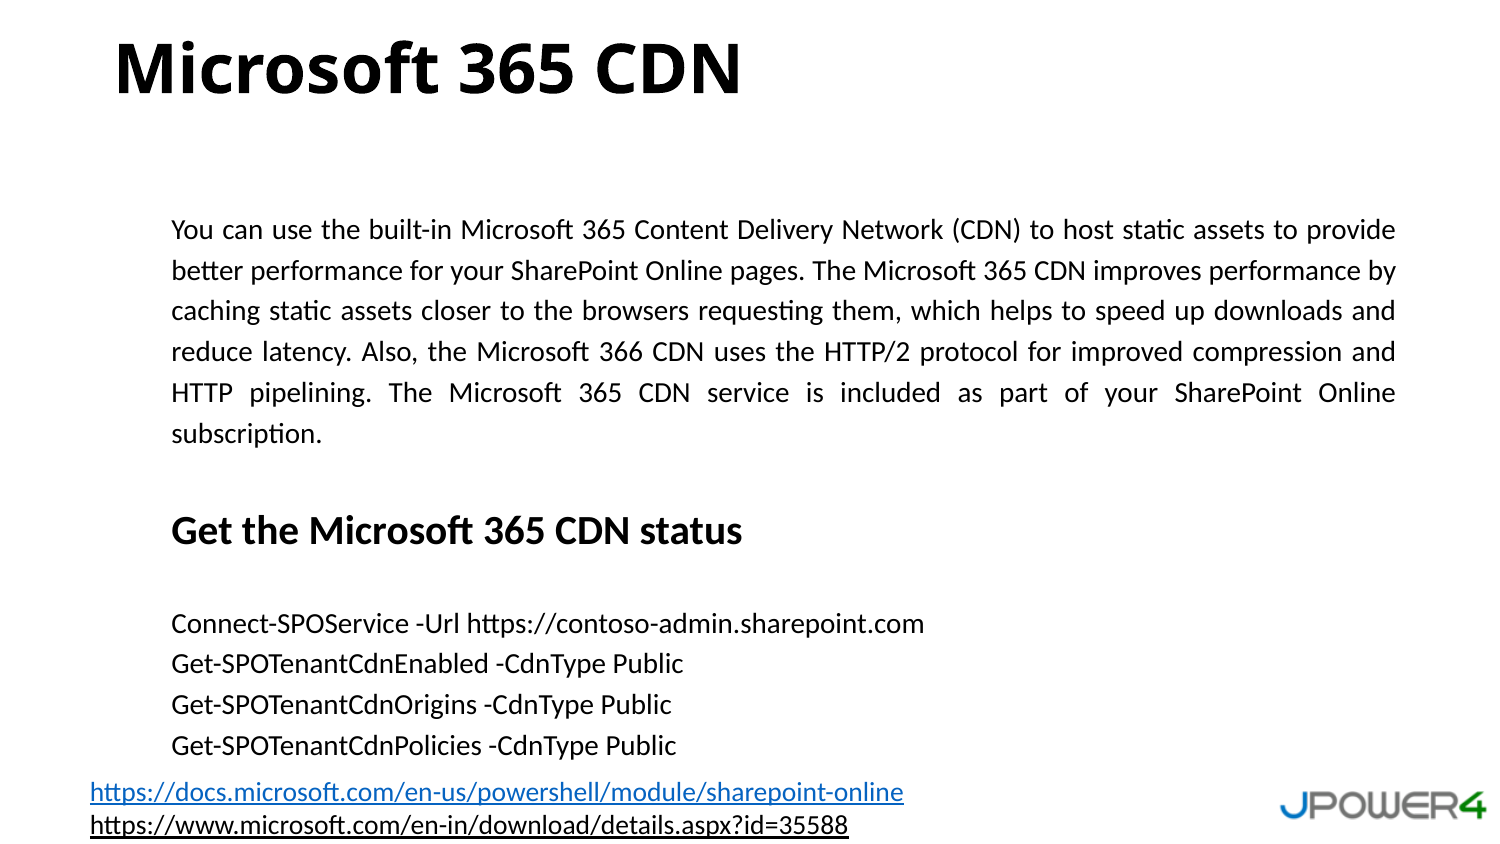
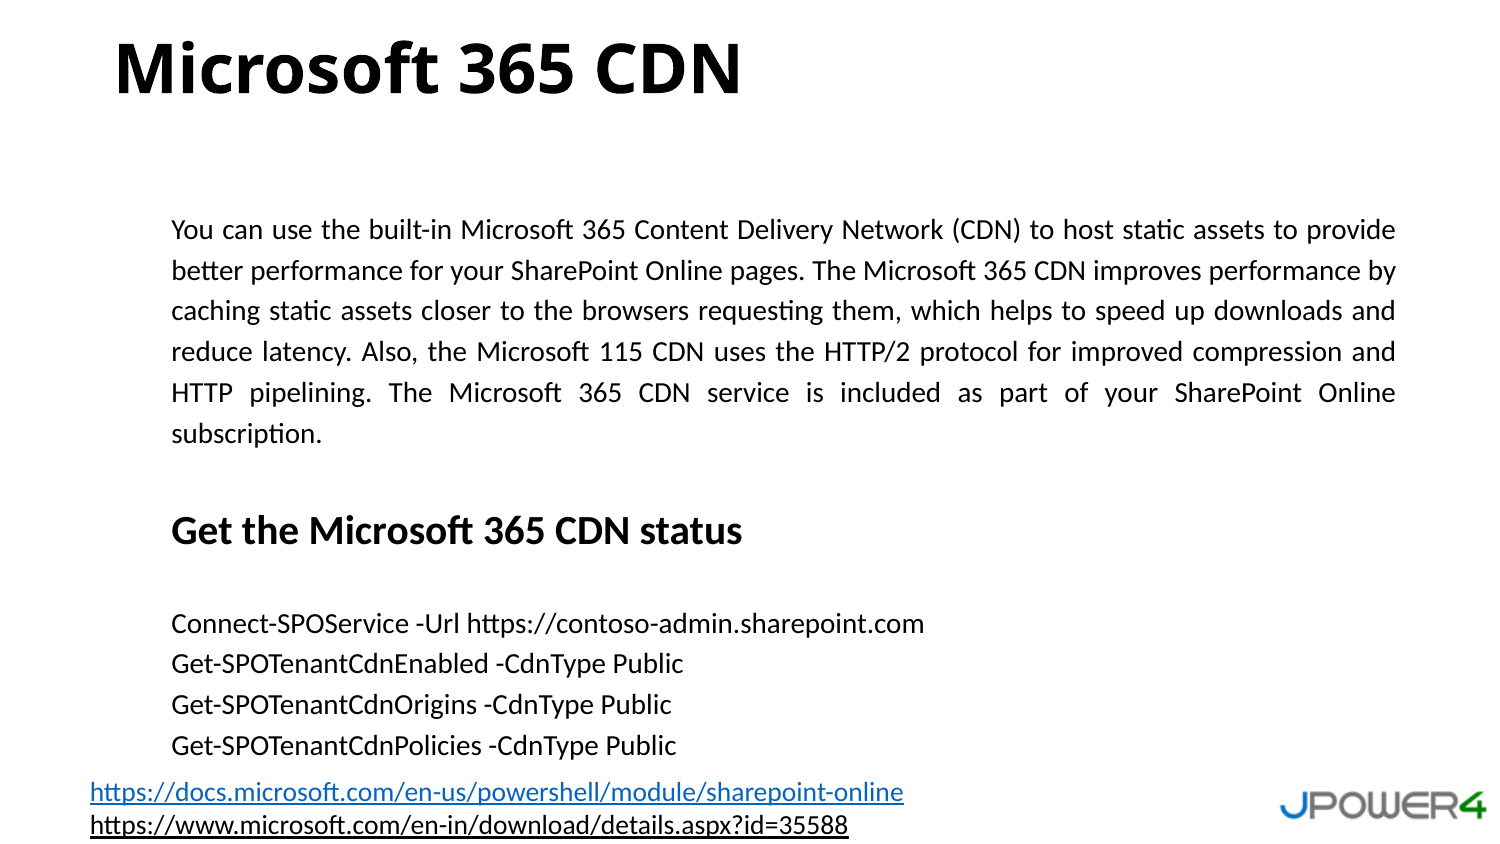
366: 366 -> 115
